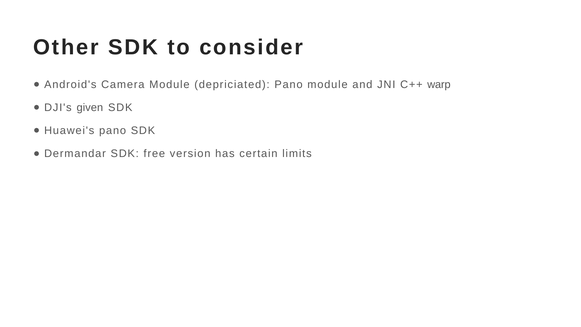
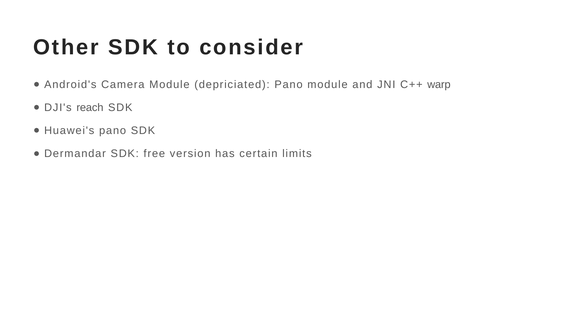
given: given -> reach
